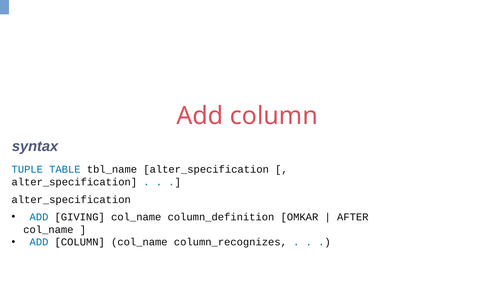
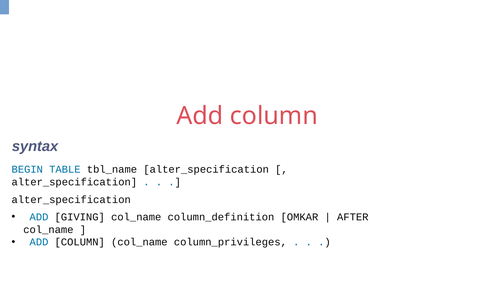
TUPLE: TUPLE -> BEGIN
column_recognizes: column_recognizes -> column_privileges
